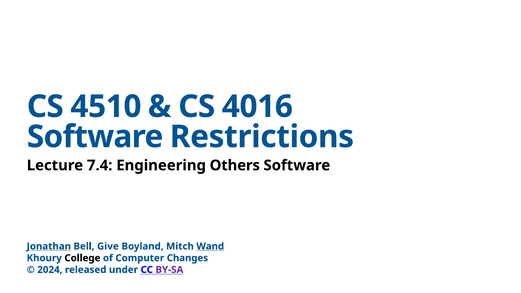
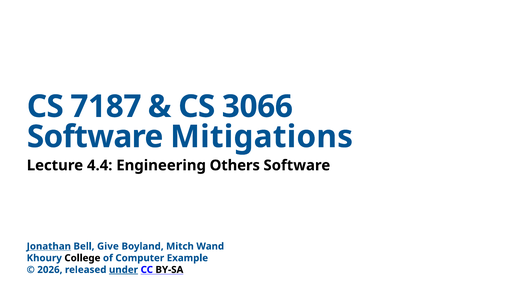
4510: 4510 -> 7187
4016: 4016 -> 3066
Restrictions: Restrictions -> Mitigations
7.4: 7.4 -> 4.4
Wand underline: present -> none
Changes: Changes -> Example
2024: 2024 -> 2026
under underline: none -> present
BY-SA colour: purple -> black
